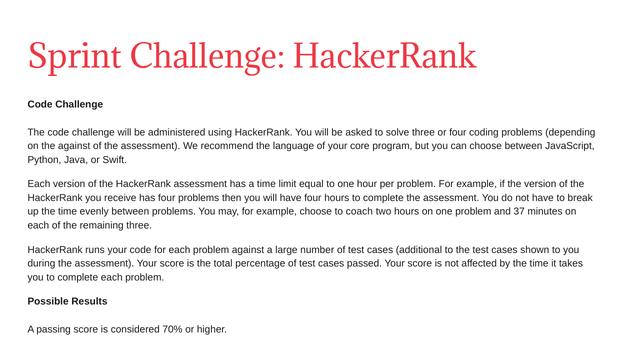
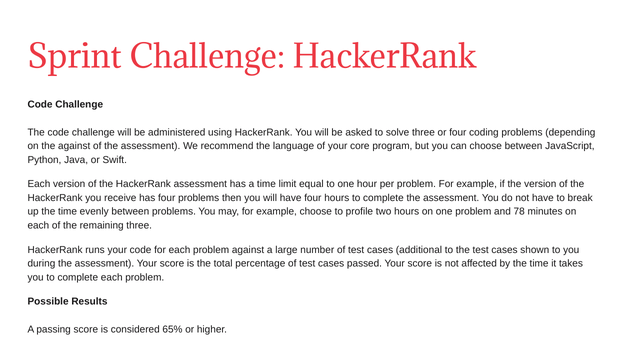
coach: coach -> profile
37: 37 -> 78
70%: 70% -> 65%
